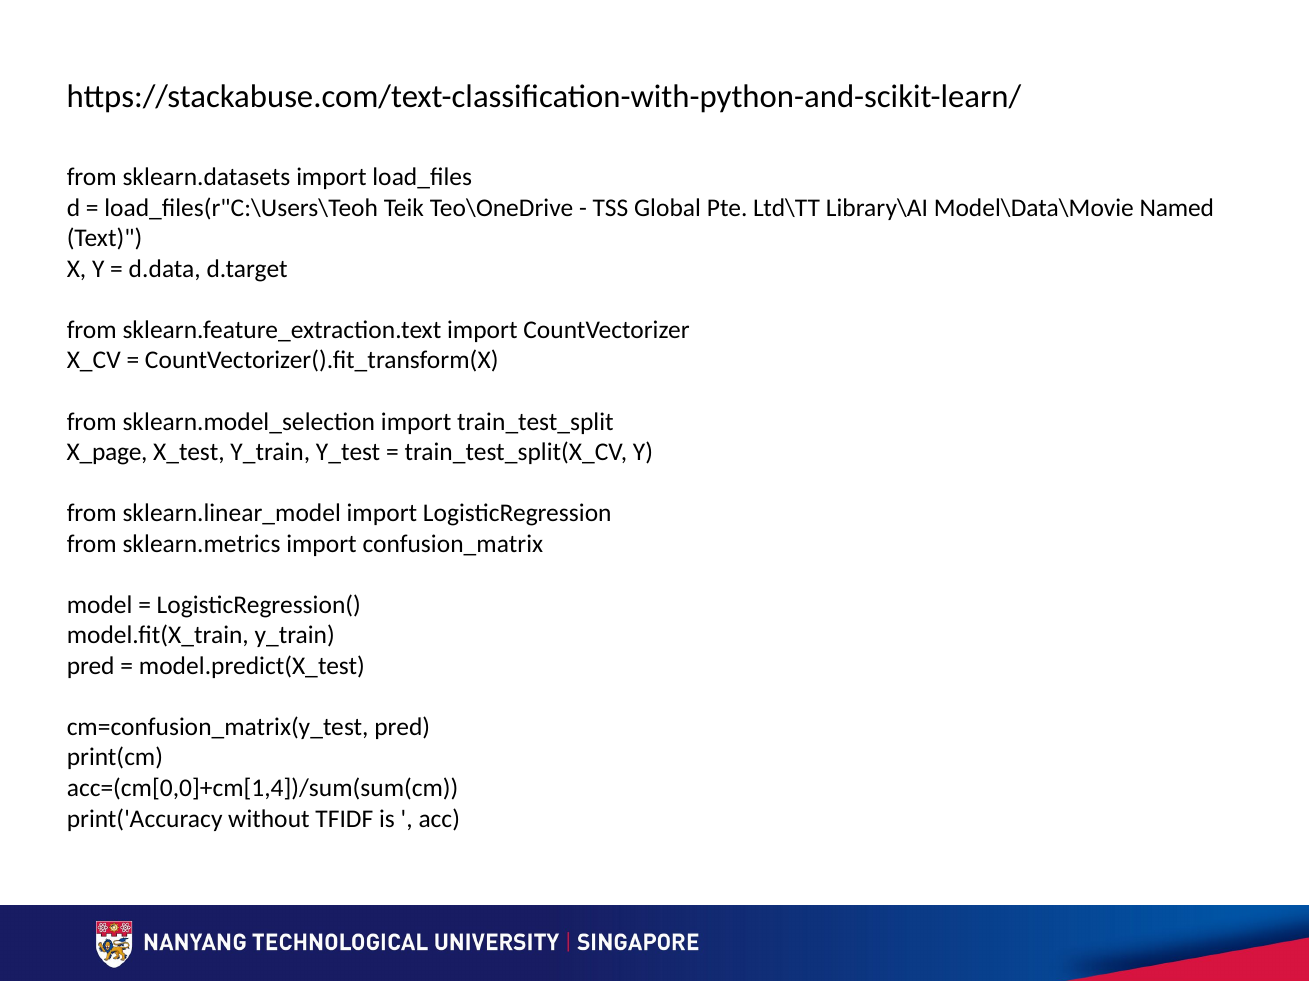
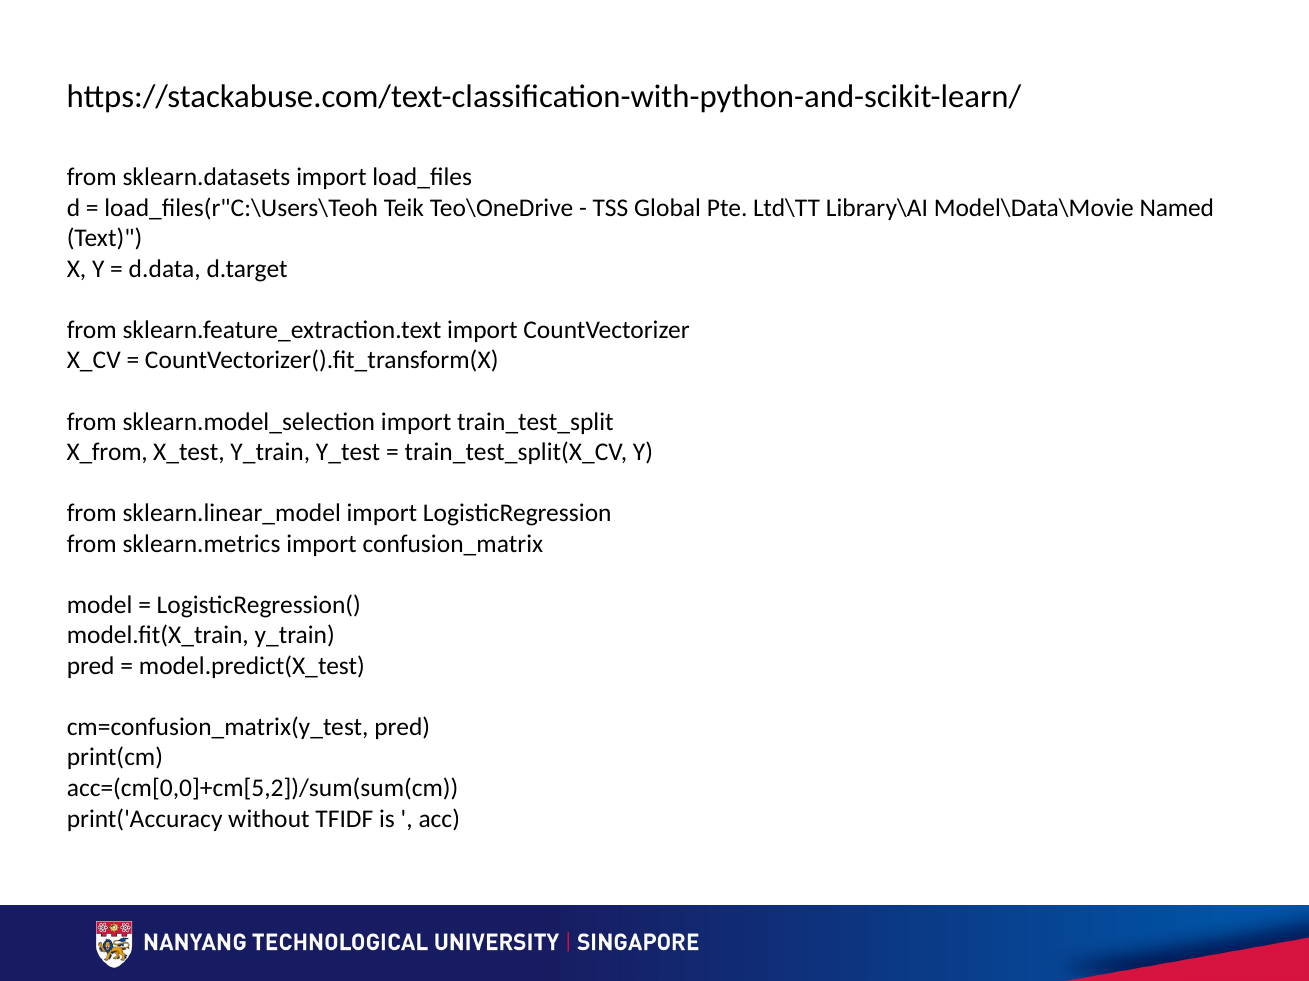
X_page: X_page -> X_from
acc=(cm[0,0]+cm[1,4])/sum(sum(cm: acc=(cm[0,0]+cm[1,4])/sum(sum(cm -> acc=(cm[0,0]+cm[5,2])/sum(sum(cm
